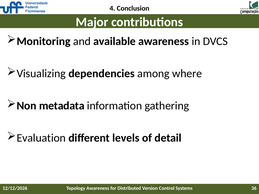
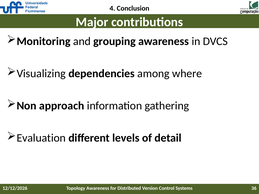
available: available -> grouping
metadata: metadata -> approach
